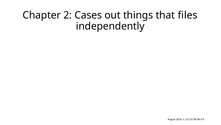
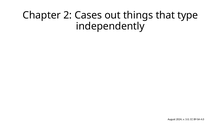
files: files -> type
